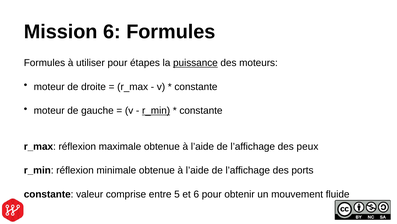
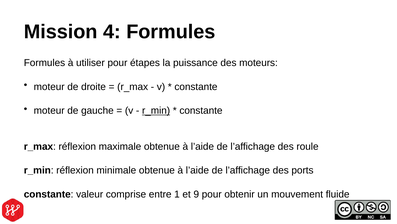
Mission 6: 6 -> 4
puissance underline: present -> none
peux: peux -> roule
5: 5 -> 1
et 6: 6 -> 9
